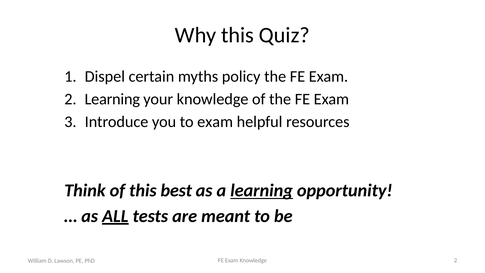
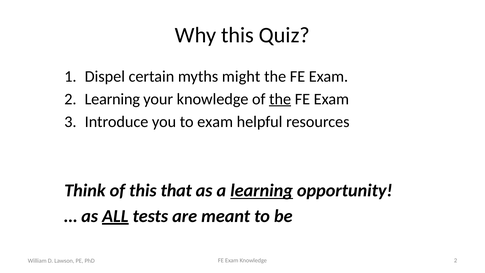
policy: policy -> might
the at (280, 99) underline: none -> present
best: best -> that
